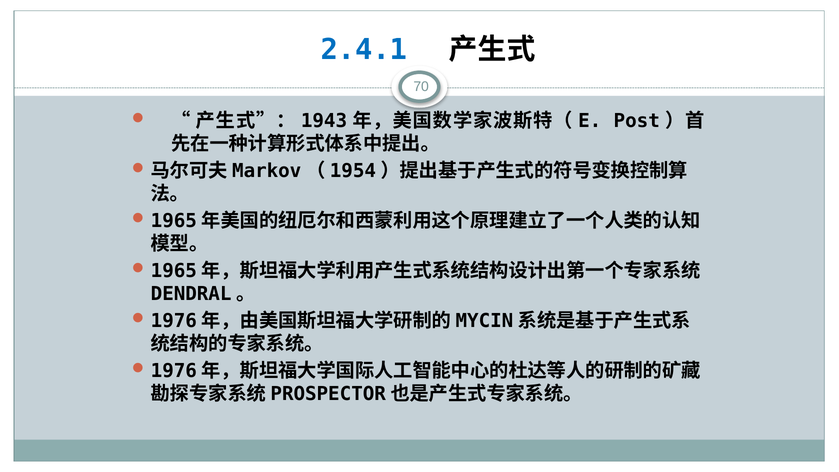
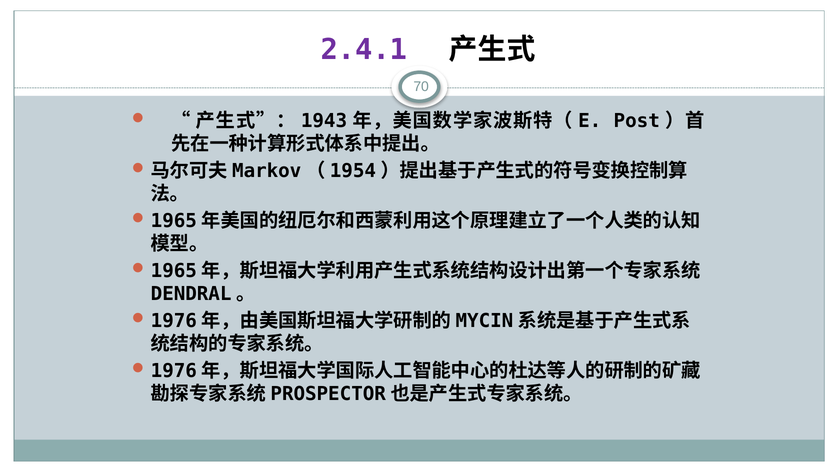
2.4.1 colour: blue -> purple
